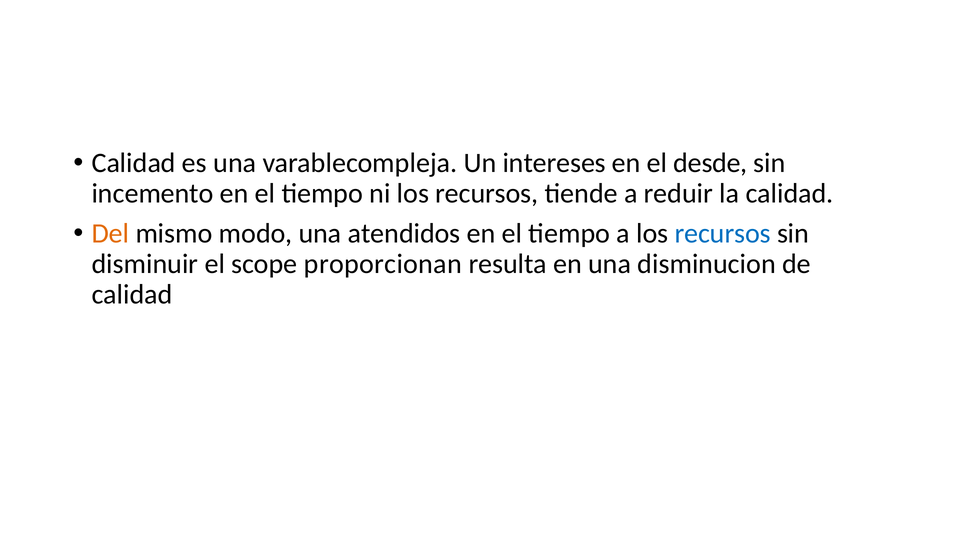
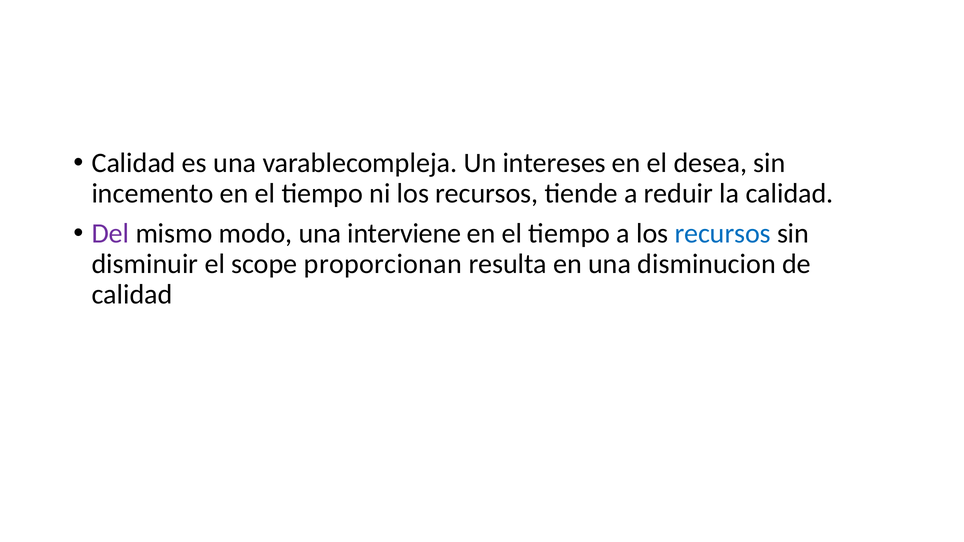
desde: desde -> desea
Del colour: orange -> purple
atendidos: atendidos -> interviene
